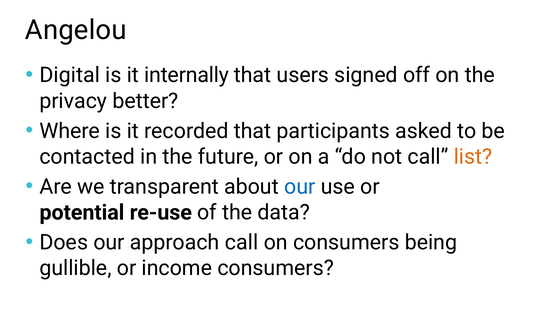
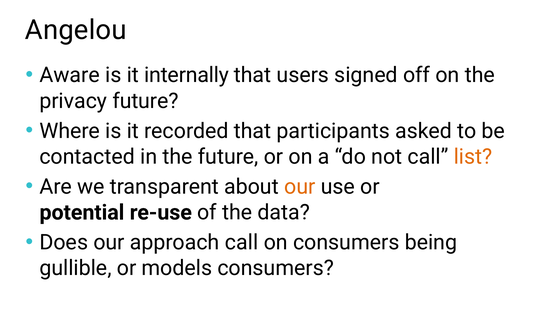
Digital: Digital -> Aware
privacy better: better -> future
our at (300, 187) colour: blue -> orange
income: income -> models
